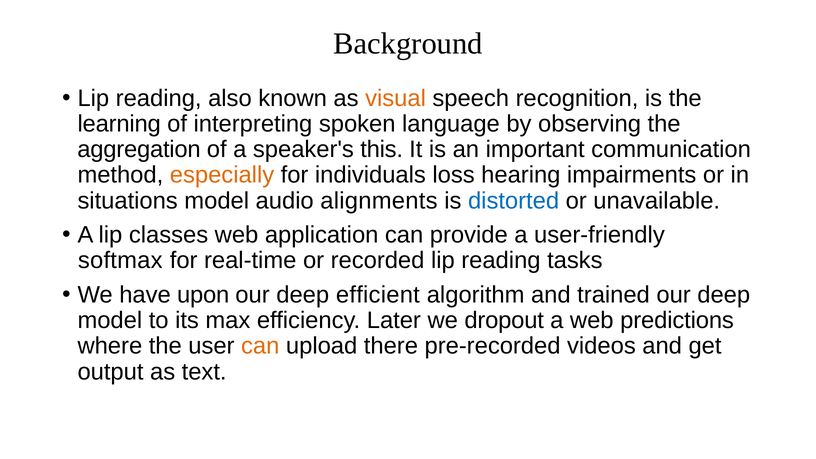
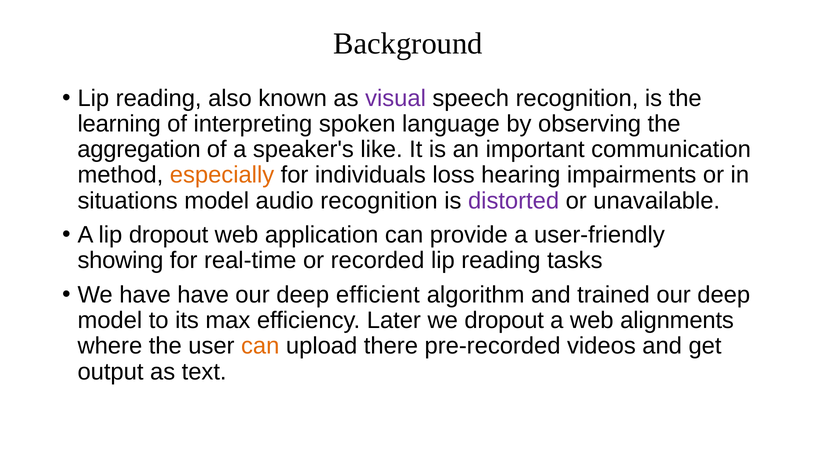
visual colour: orange -> purple
this: this -> like
audio alignments: alignments -> recognition
distorted colour: blue -> purple
lip classes: classes -> dropout
softmax: softmax -> showing
have upon: upon -> have
predictions: predictions -> alignments
